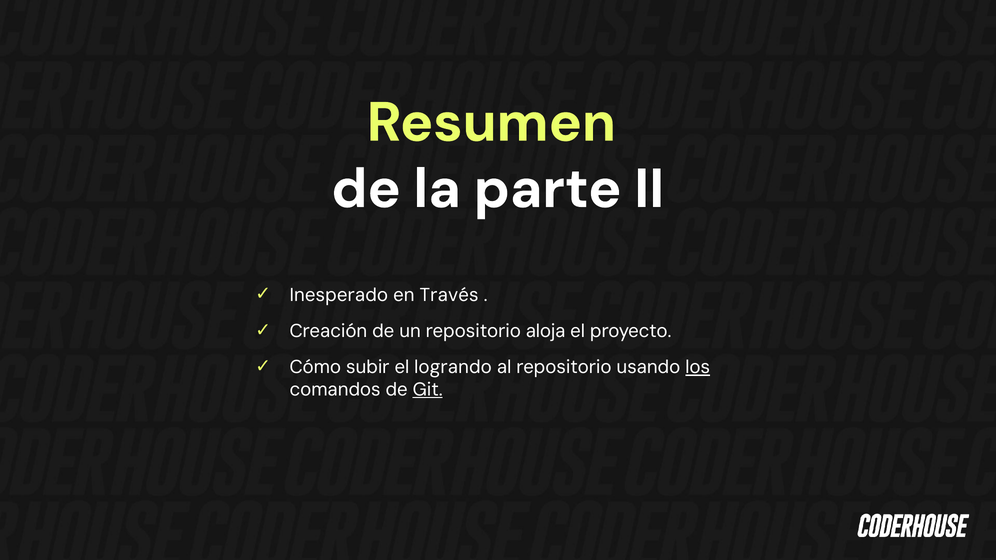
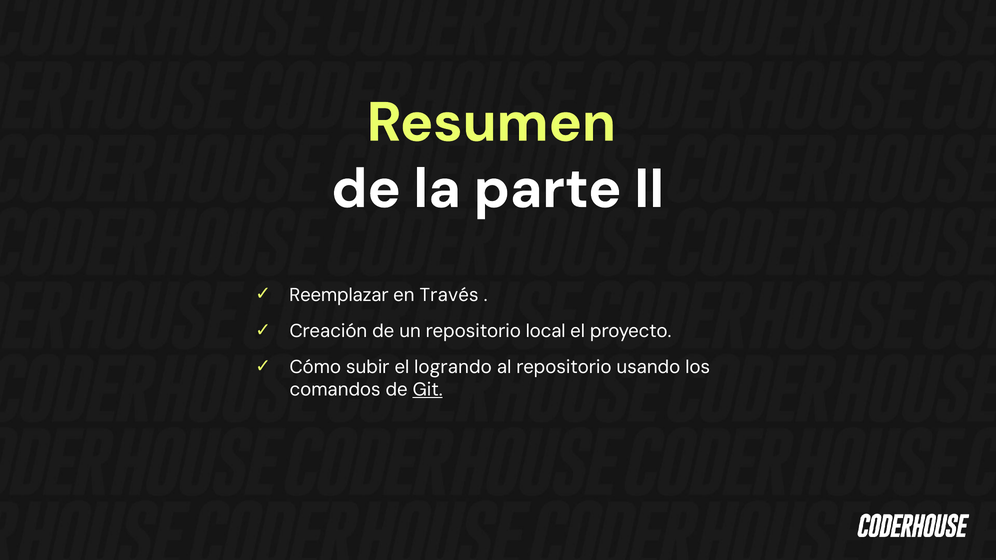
Inesperado: Inesperado -> Reemplazar
aloja: aloja -> local
los underline: present -> none
